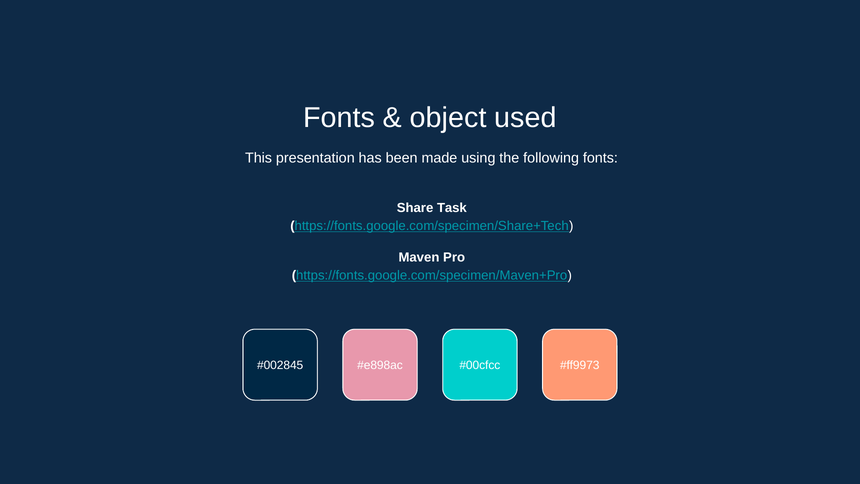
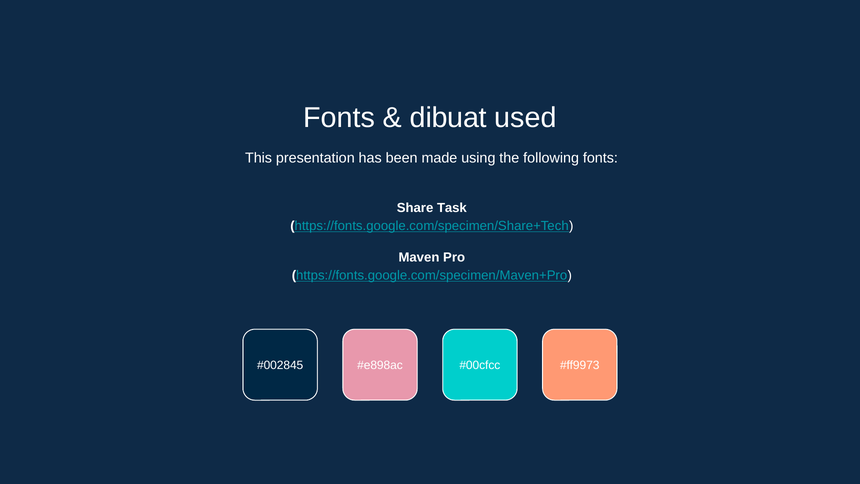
object: object -> dibuat
